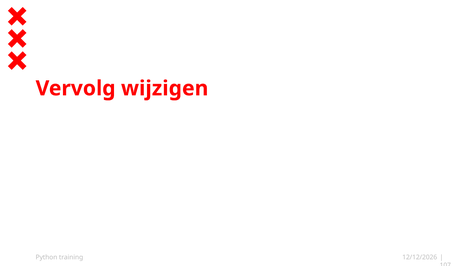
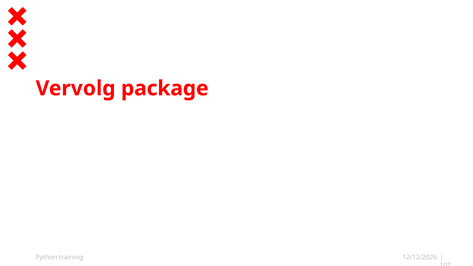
wijzigen: wijzigen -> package
